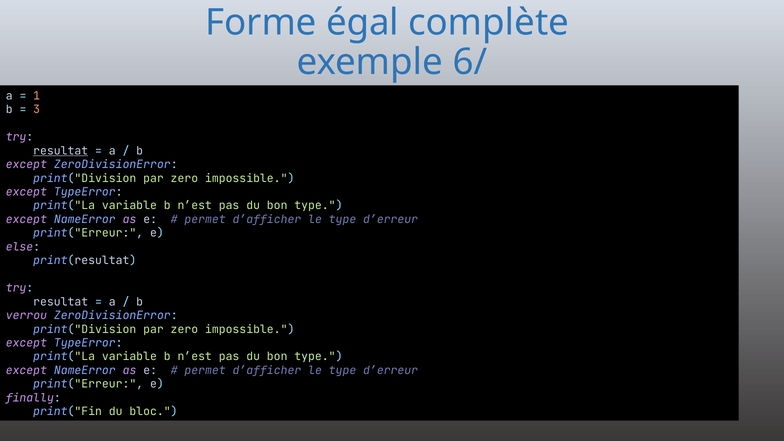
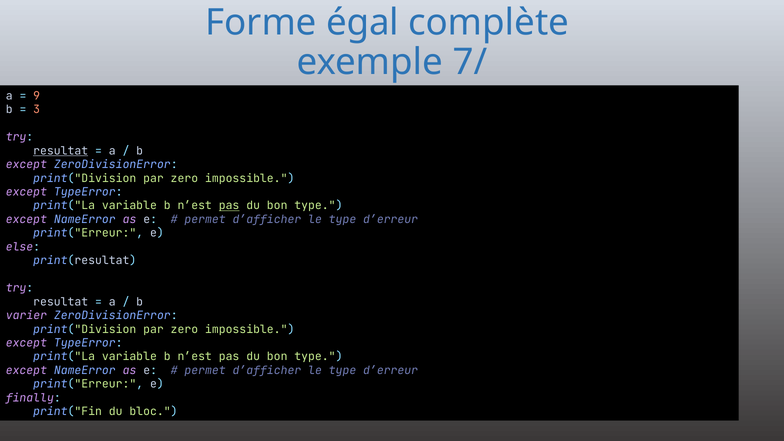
6/: 6/ -> 7/
1: 1 -> 9
pas at (229, 206) underline: none -> present
verrou: verrou -> varier
